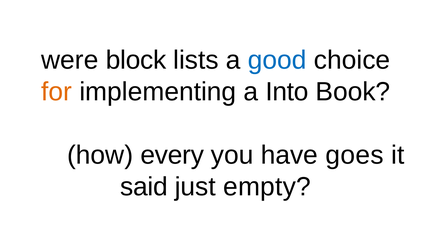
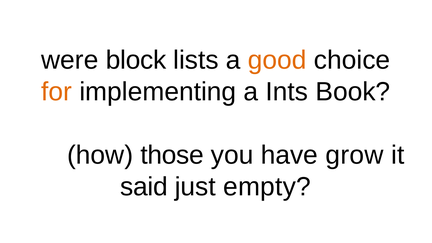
good colour: blue -> orange
Into: Into -> Ints
every: every -> those
goes: goes -> grow
